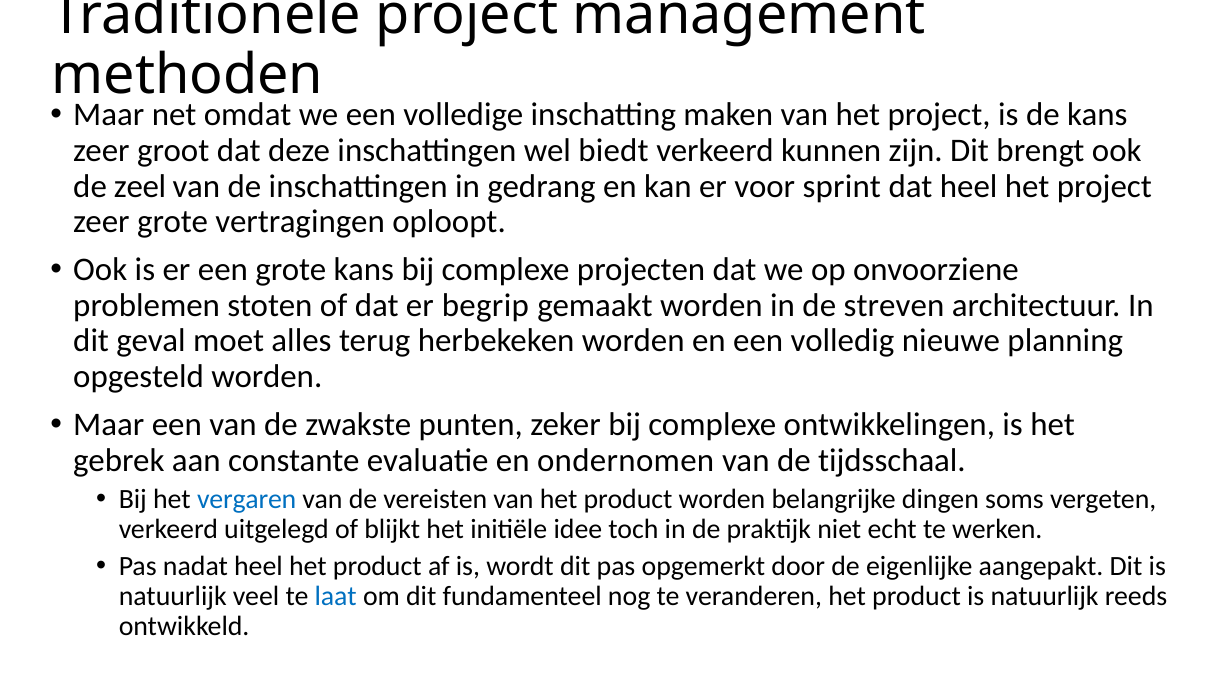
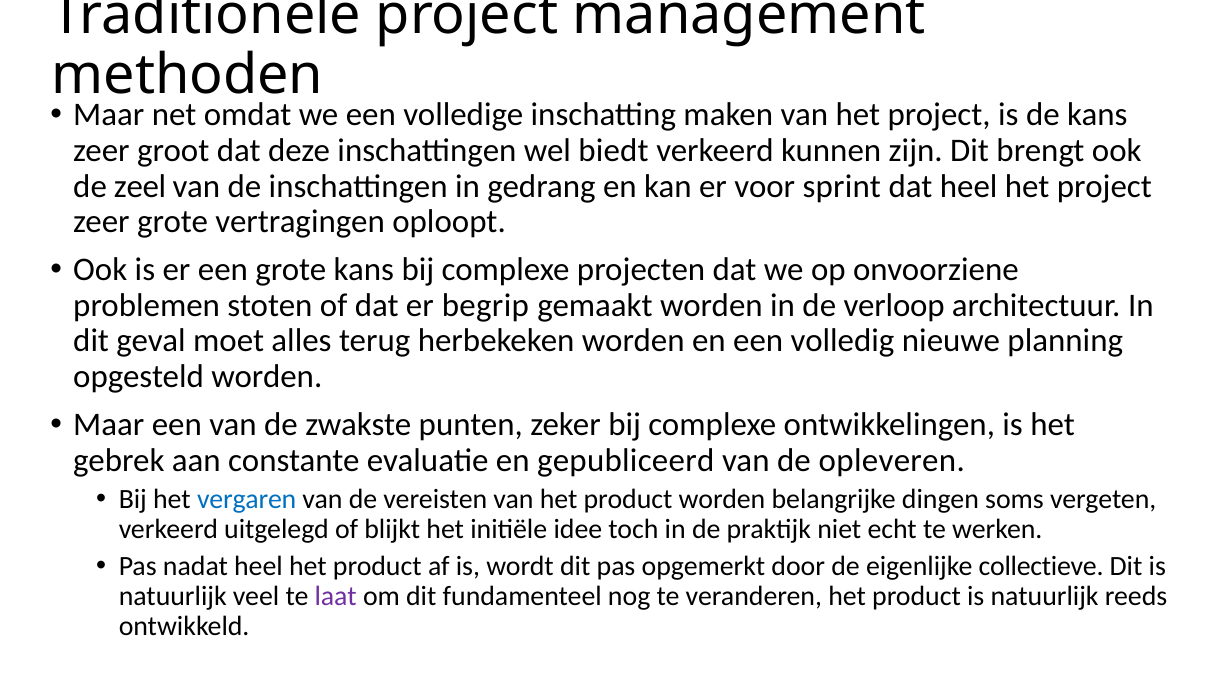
streven: streven -> verloop
ondernomen: ondernomen -> gepubliceerd
tijdsschaal: tijdsschaal -> opleveren
aangepakt: aangepakt -> collectieve
laat colour: blue -> purple
